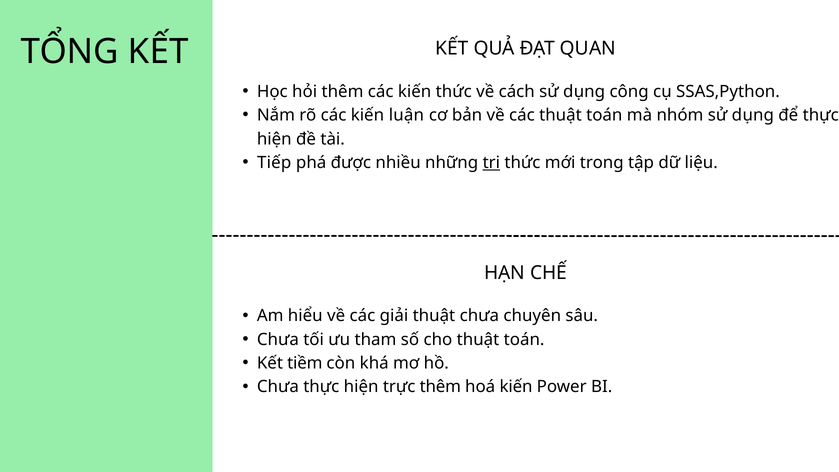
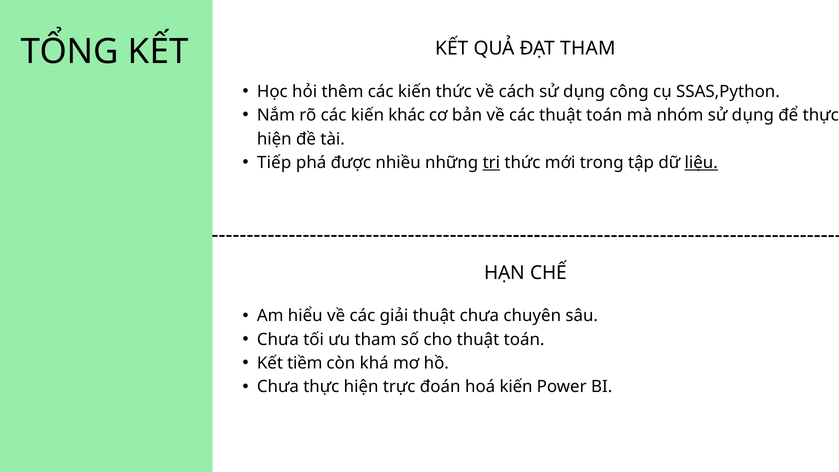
ĐẠT QUAN: QUAN -> THAM
luận: luận -> khác
liệu underline: none -> present
trực thêm: thêm -> đoán
